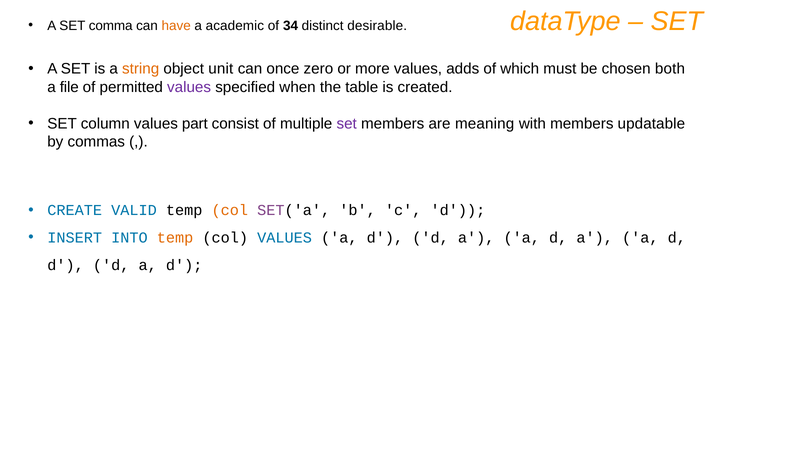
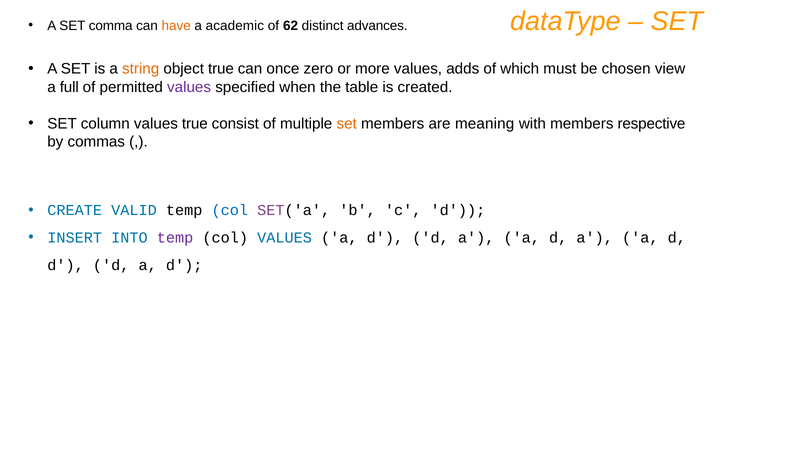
34: 34 -> 62
desirable: desirable -> advances
object unit: unit -> true
both: both -> view
file: file -> full
values part: part -> true
set at (347, 124) colour: purple -> orange
updatable: updatable -> respective
col at (230, 210) colour: orange -> blue
temp at (175, 238) colour: orange -> purple
